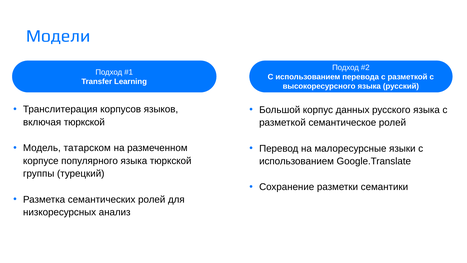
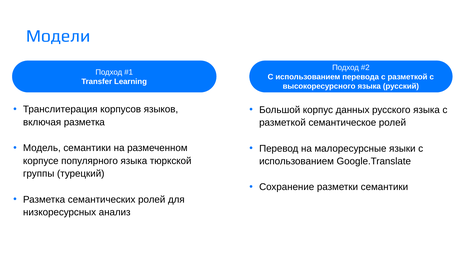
включая тюркской: тюркской -> разметка
Модель татарском: татарском -> семантики
